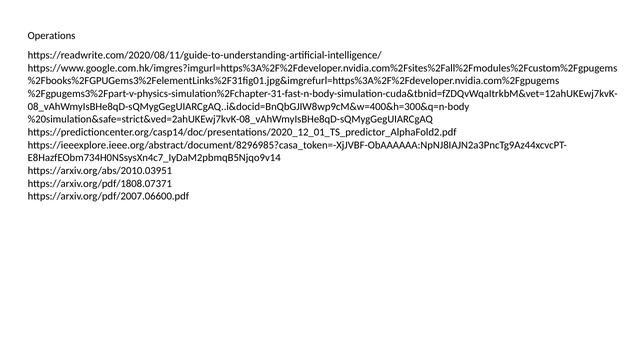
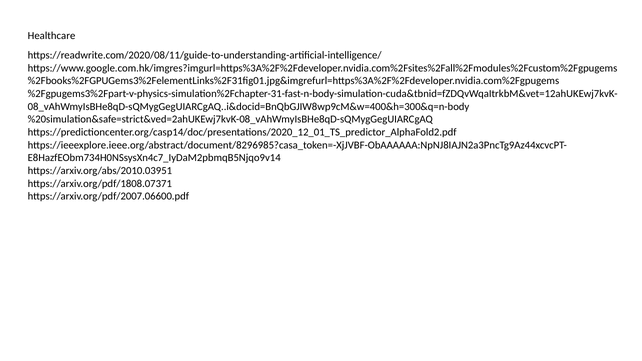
Operations: Operations -> Healthcare
